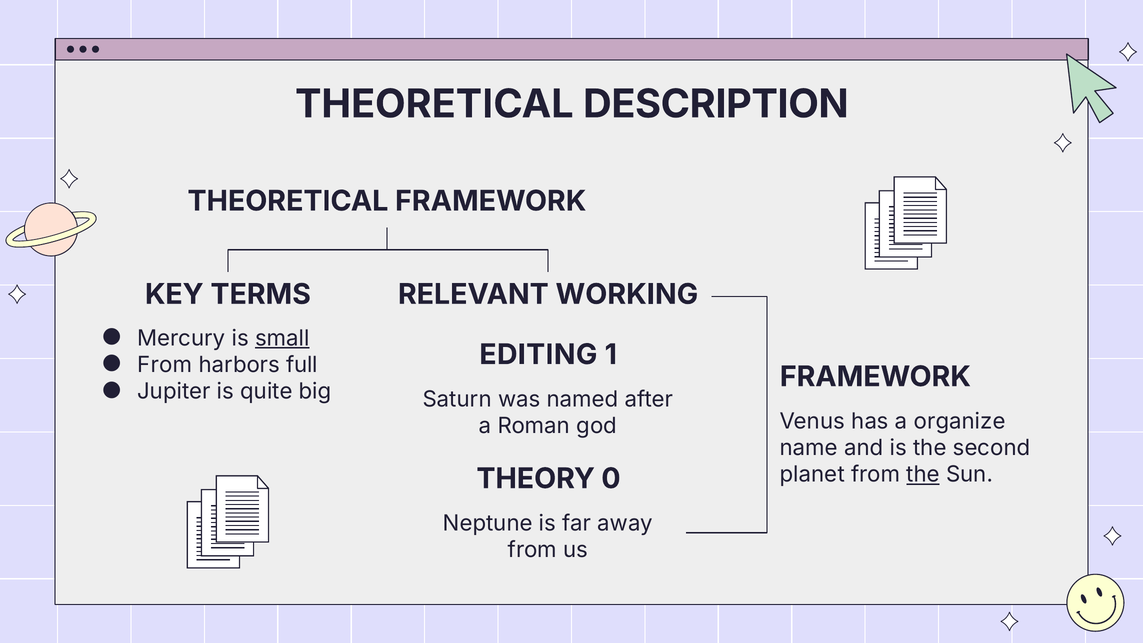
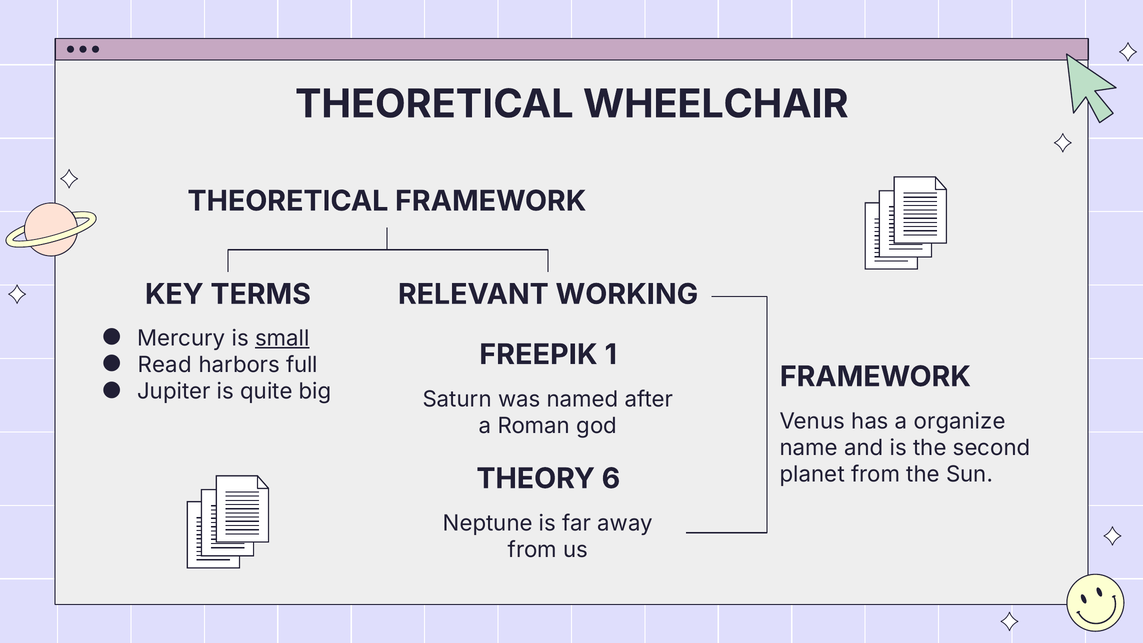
DESCRIPTION: DESCRIPTION -> WHEELCHAIR
EDITING: EDITING -> FREEPIK
From at (165, 365): From -> Read
the at (923, 475) underline: present -> none
0: 0 -> 6
